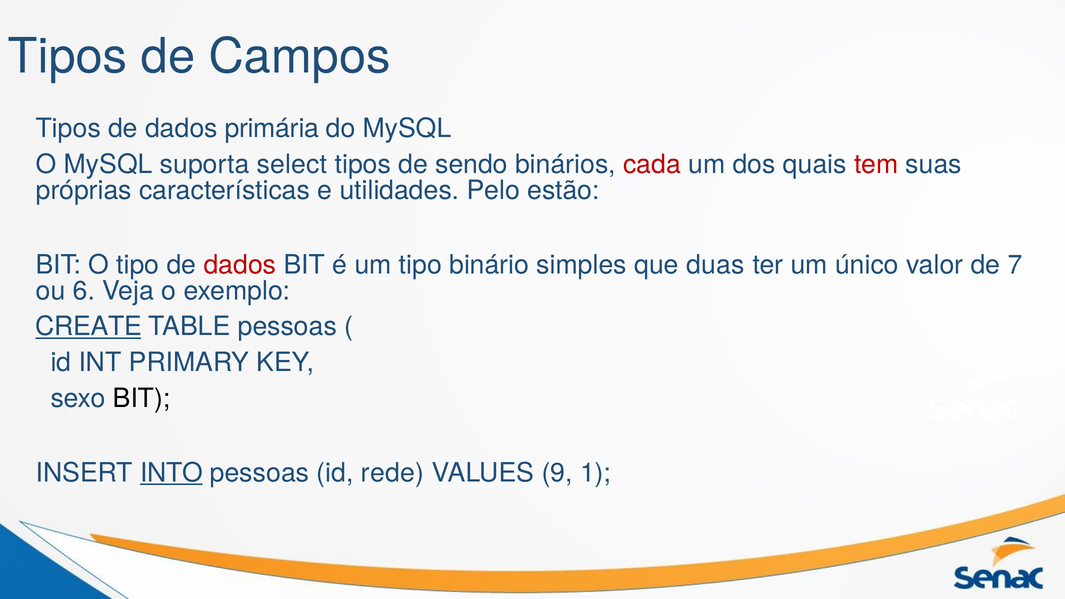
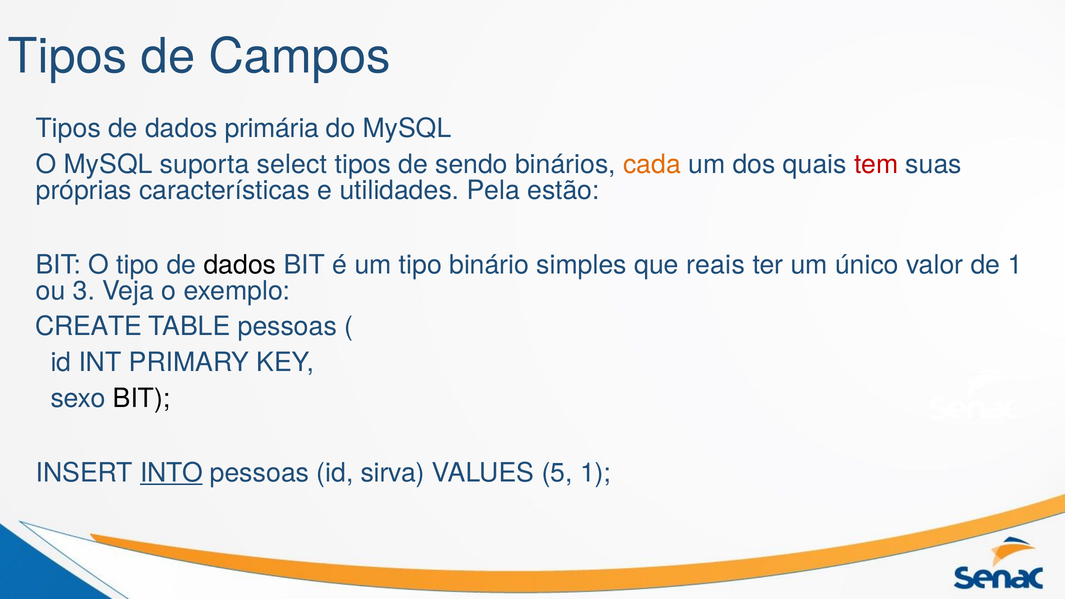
cada colour: red -> orange
Pelo: Pelo -> Pela
dados at (240, 265) colour: red -> black
duas: duas -> reais
de 7: 7 -> 1
6: 6 -> 3
CREATE underline: present -> none
rede: rede -> sirva
9: 9 -> 5
